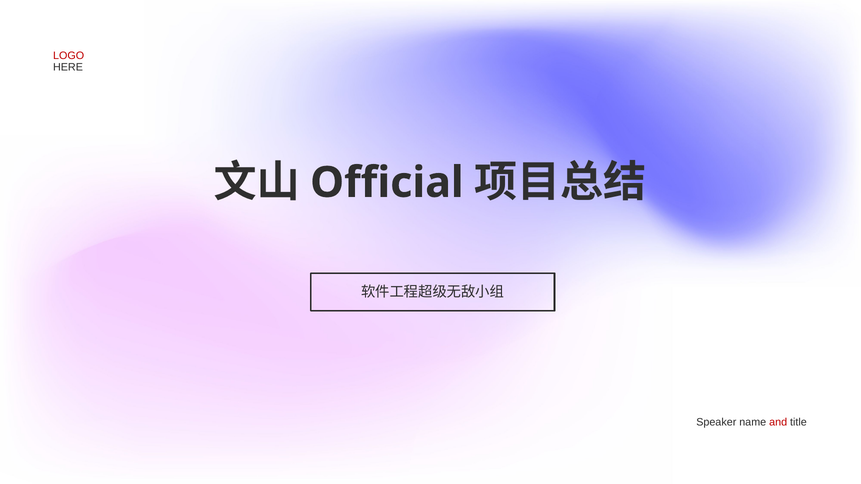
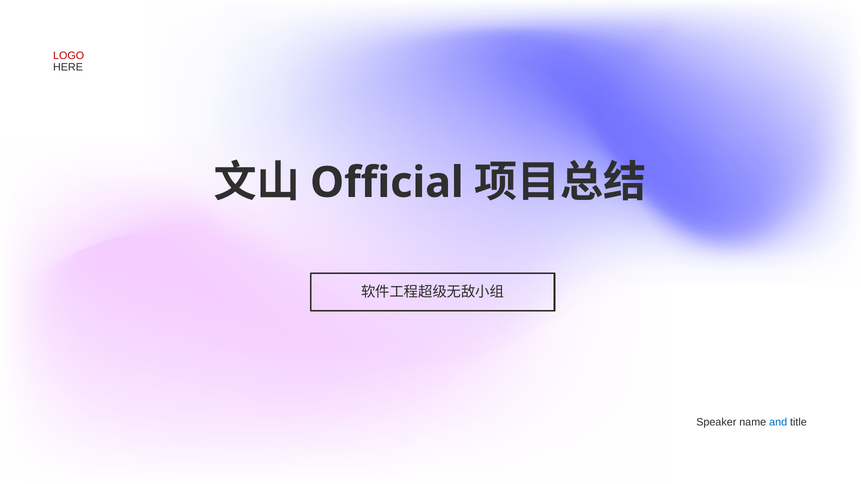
and colour: red -> blue
